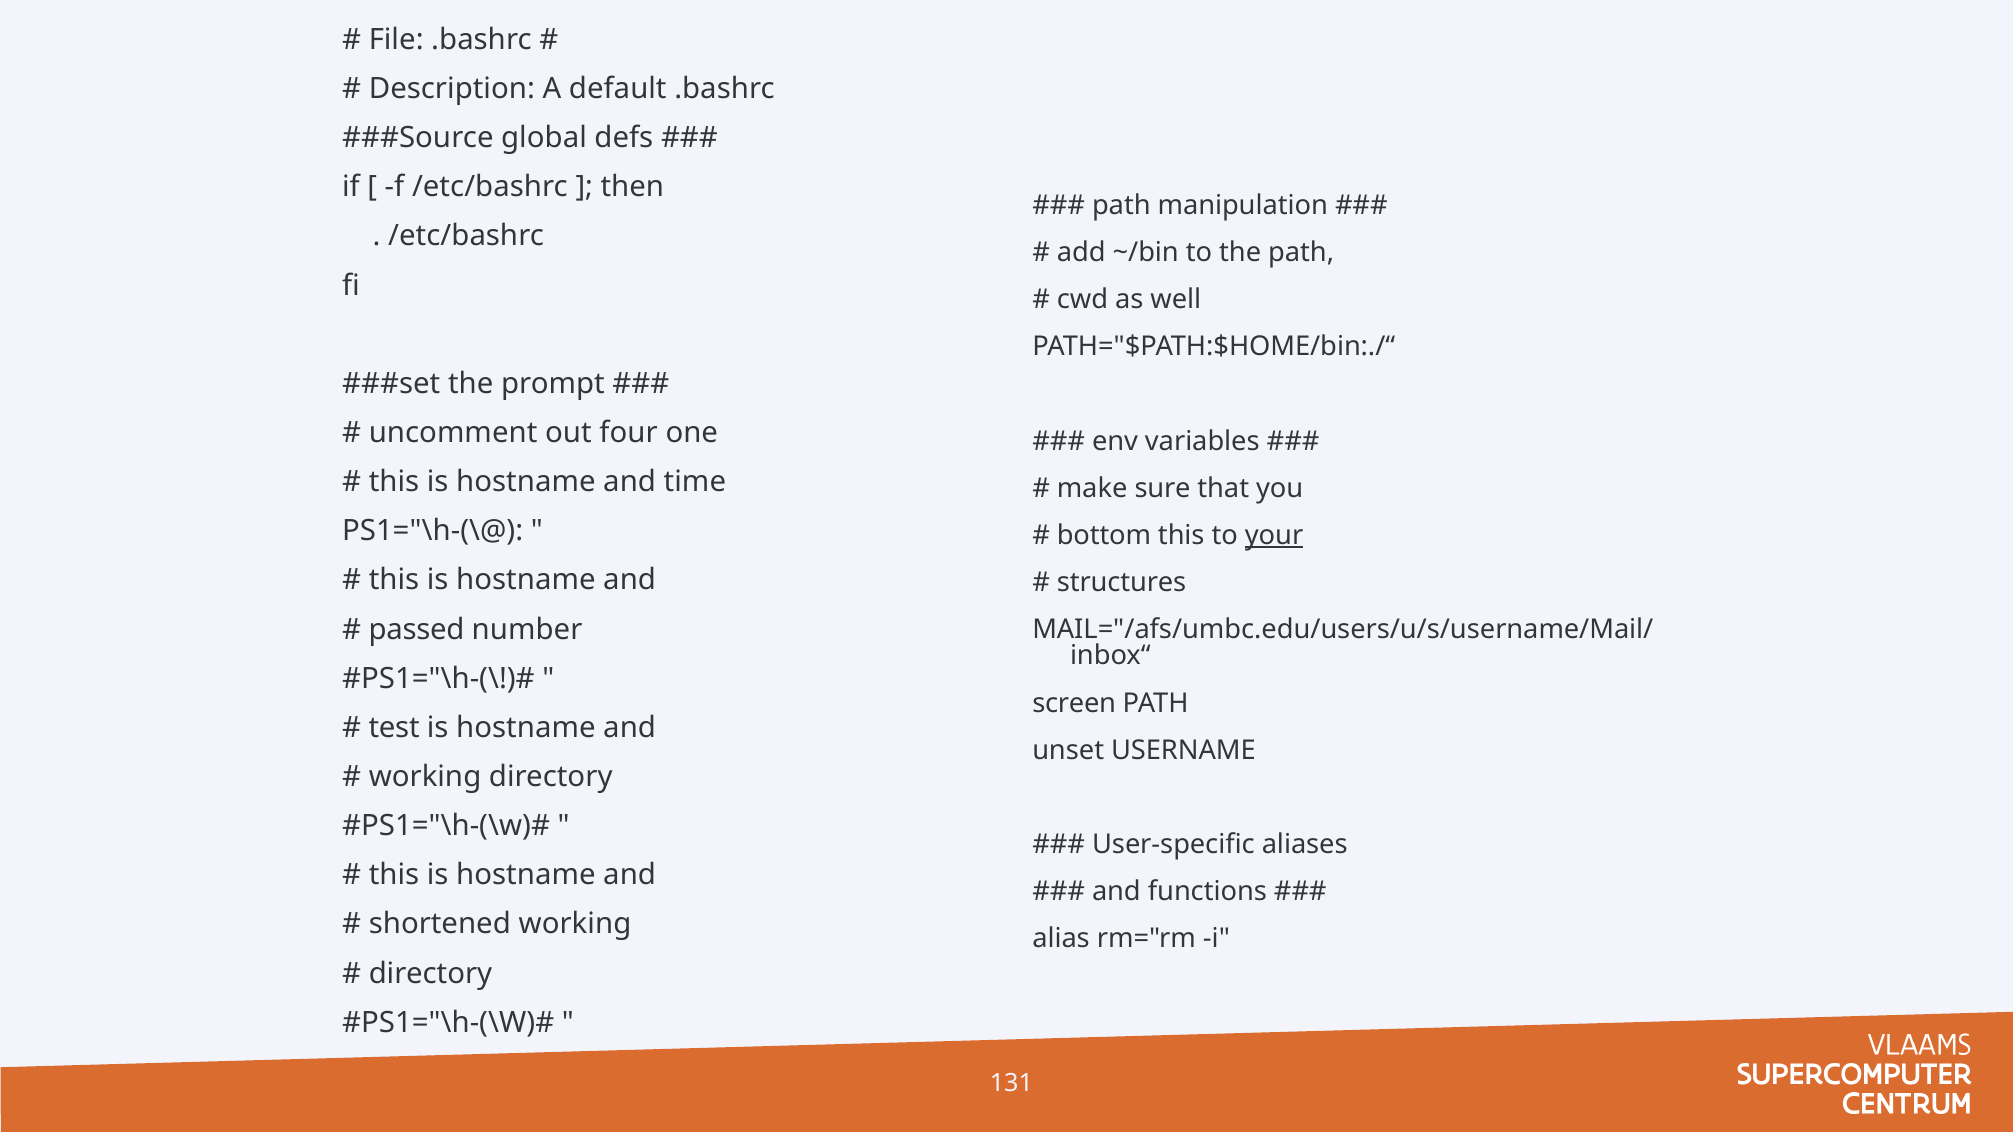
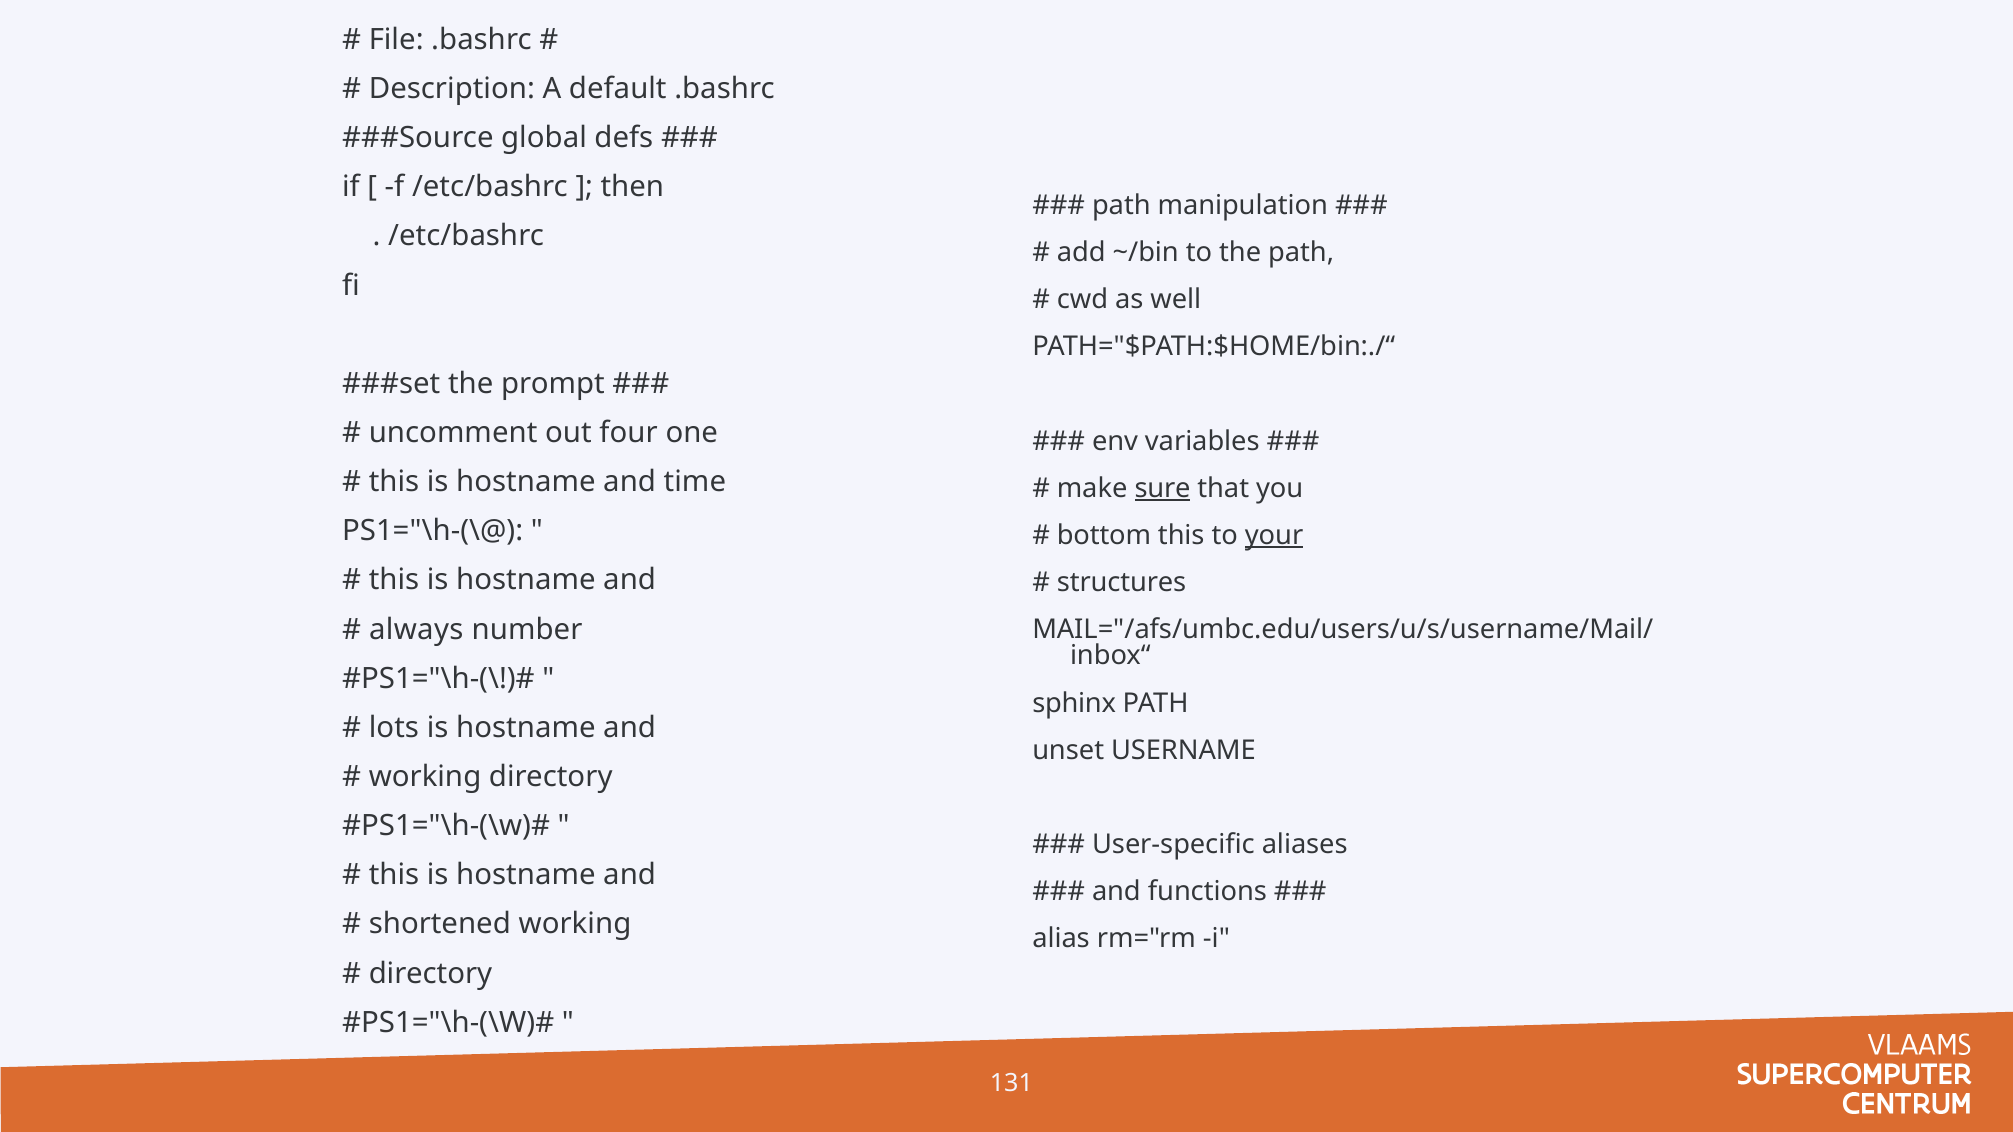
sure underline: none -> present
passed: passed -> always
screen: screen -> sphinx
test: test -> lots
